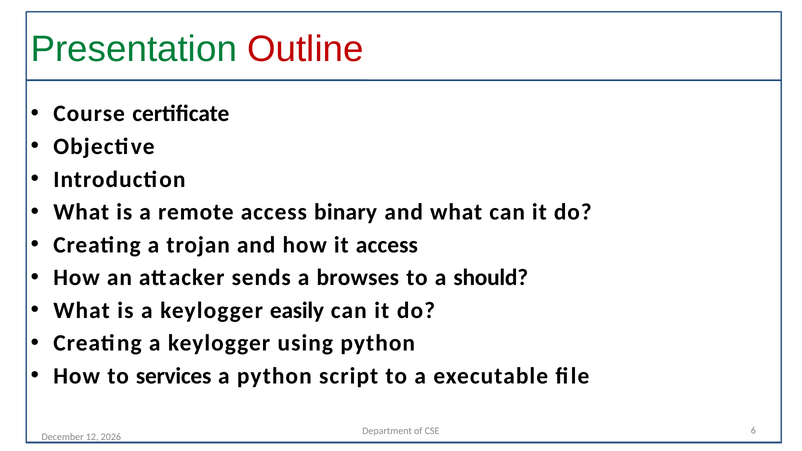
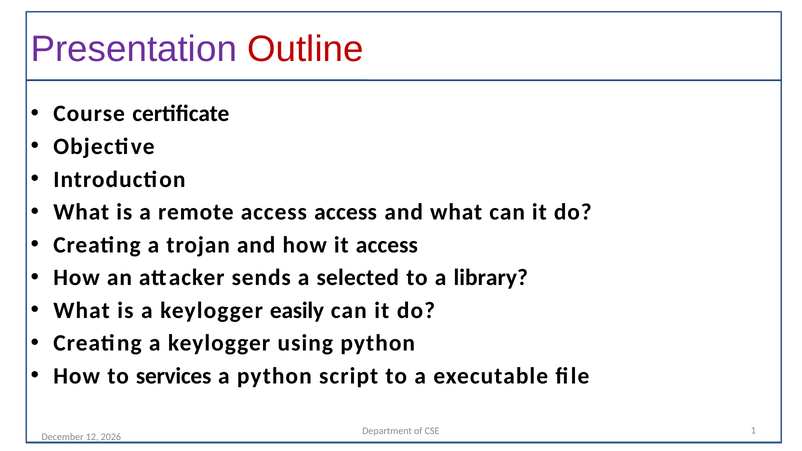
Presentation colour: green -> purple
access binary: binary -> access
browses: browses -> selected
should: should -> library
6: 6 -> 1
